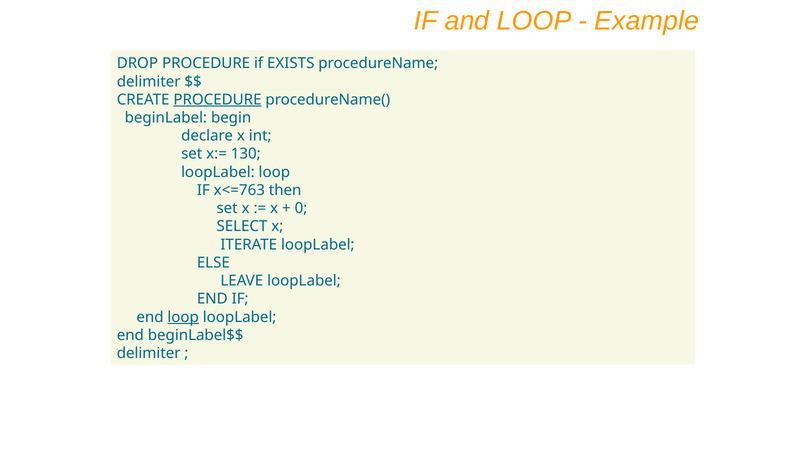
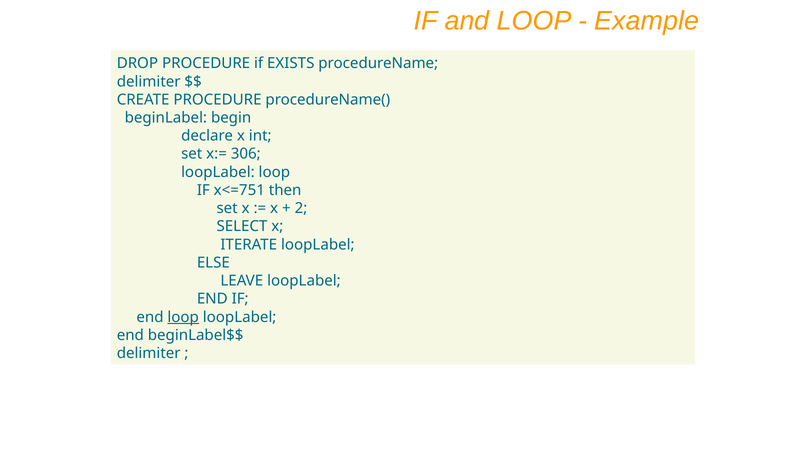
PROCEDURE at (217, 100) underline: present -> none
130: 130 -> 306
x<=763: x<=763 -> x<=751
0: 0 -> 2
